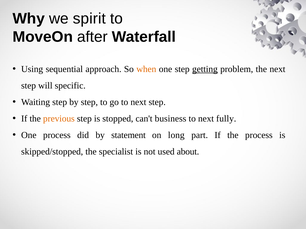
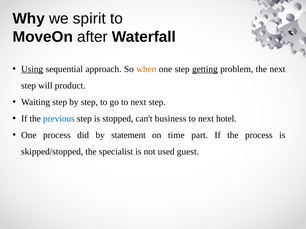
Using underline: none -> present
specific: specific -> product
previous colour: orange -> blue
fully: fully -> hotel
long: long -> time
about: about -> guest
